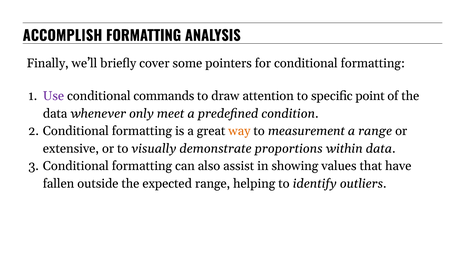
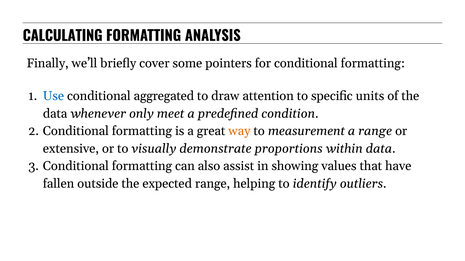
ACCOMPLISH: ACCOMPLISH -> CALCULATING
Use colour: purple -> blue
commands: commands -> aggregated
point: point -> units
